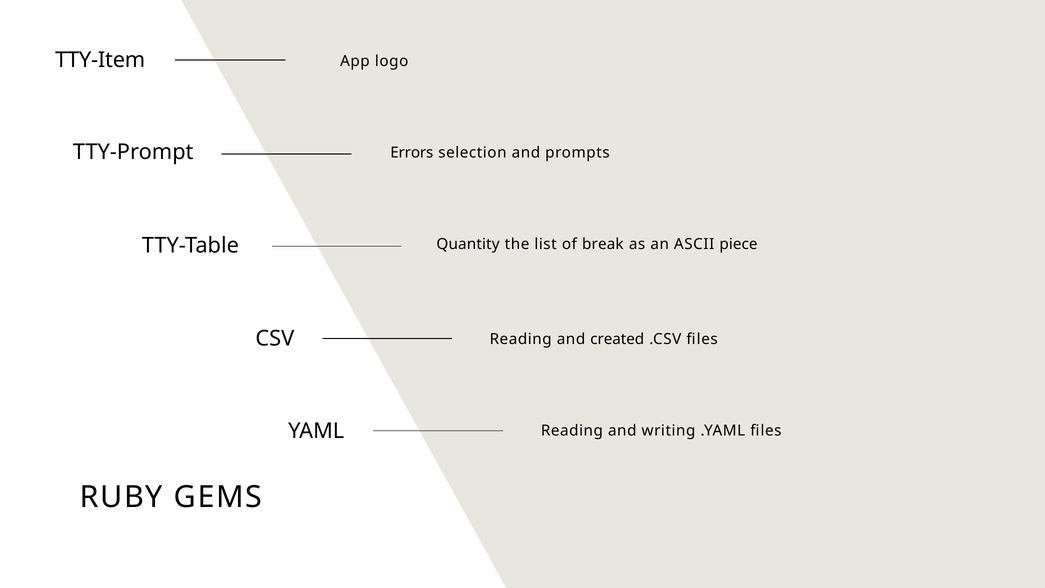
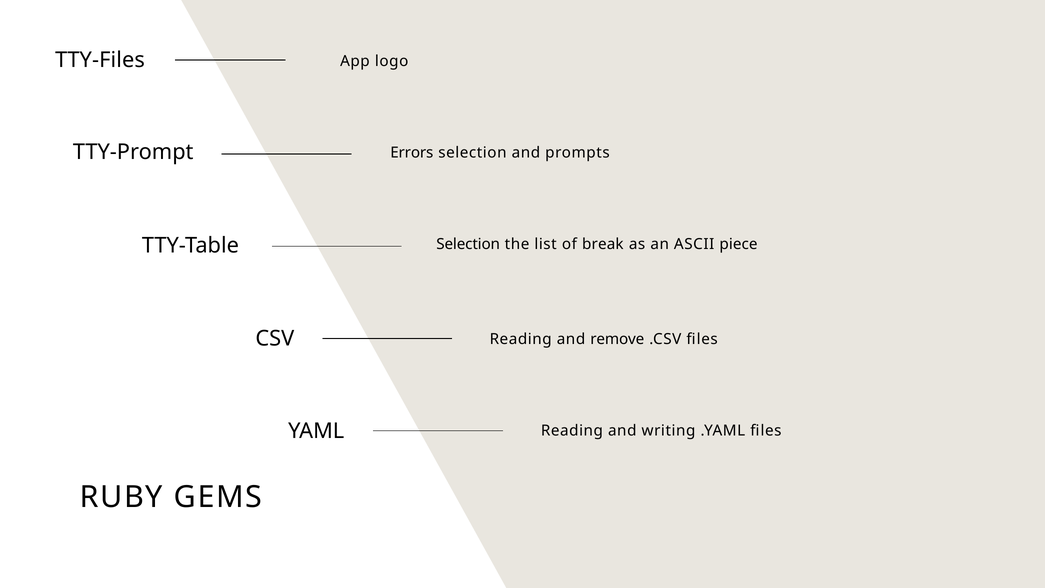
TTY-Item: TTY-Item -> TTY-Files
TTY-Table Quantity: Quantity -> Selection
created: created -> remove
